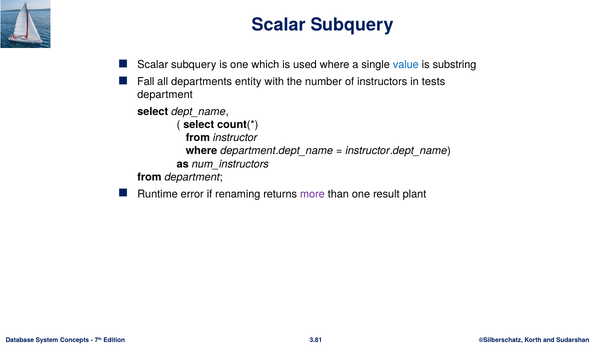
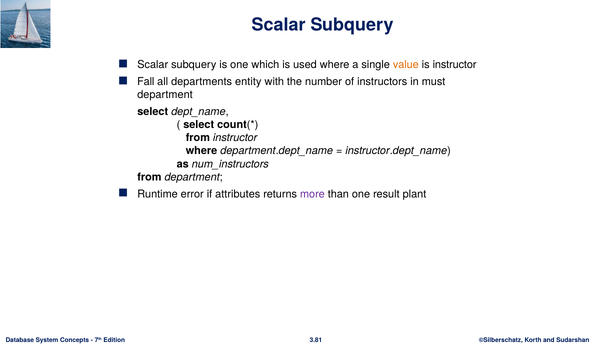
value colour: blue -> orange
is substring: substring -> instructor
tests: tests -> must
renaming: renaming -> attributes
